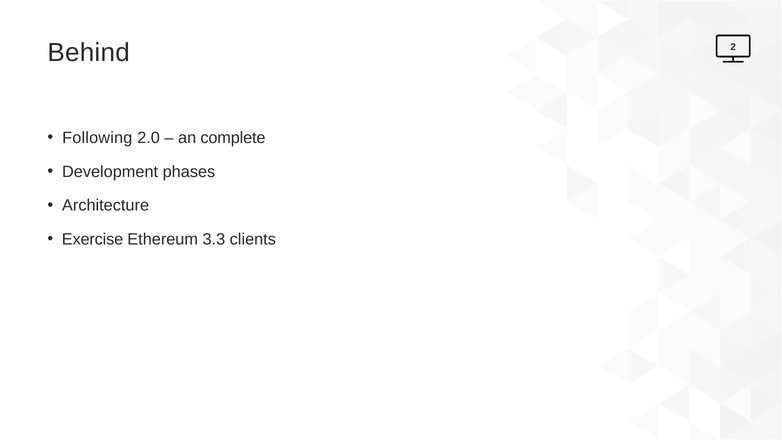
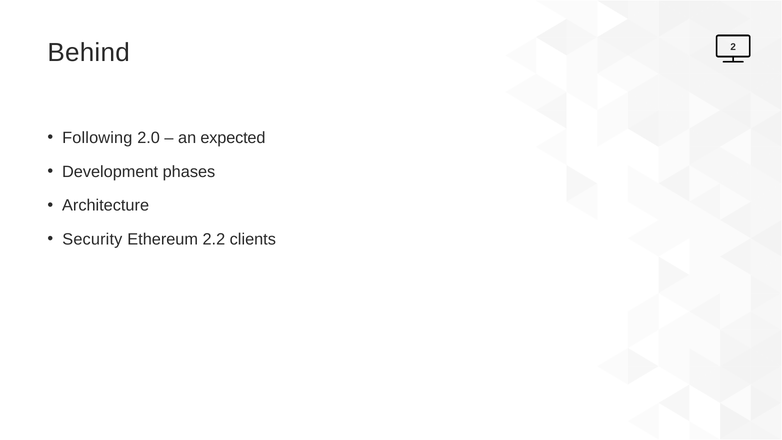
complete: complete -> expected
Exercise: Exercise -> Security
3.3: 3.3 -> 2.2
